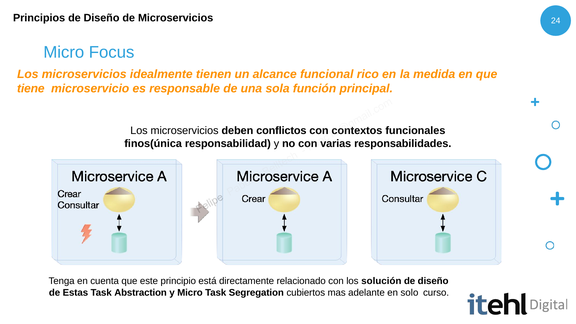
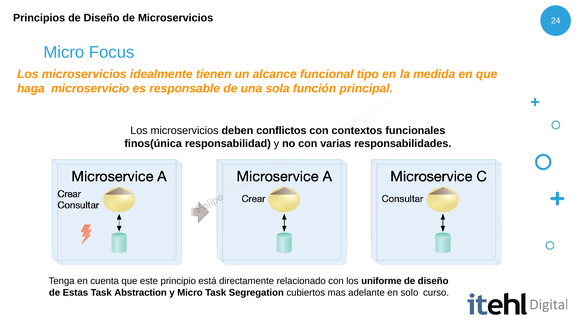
rico: rico -> tipo
tiene: tiene -> haga
solución: solución -> uniforme
